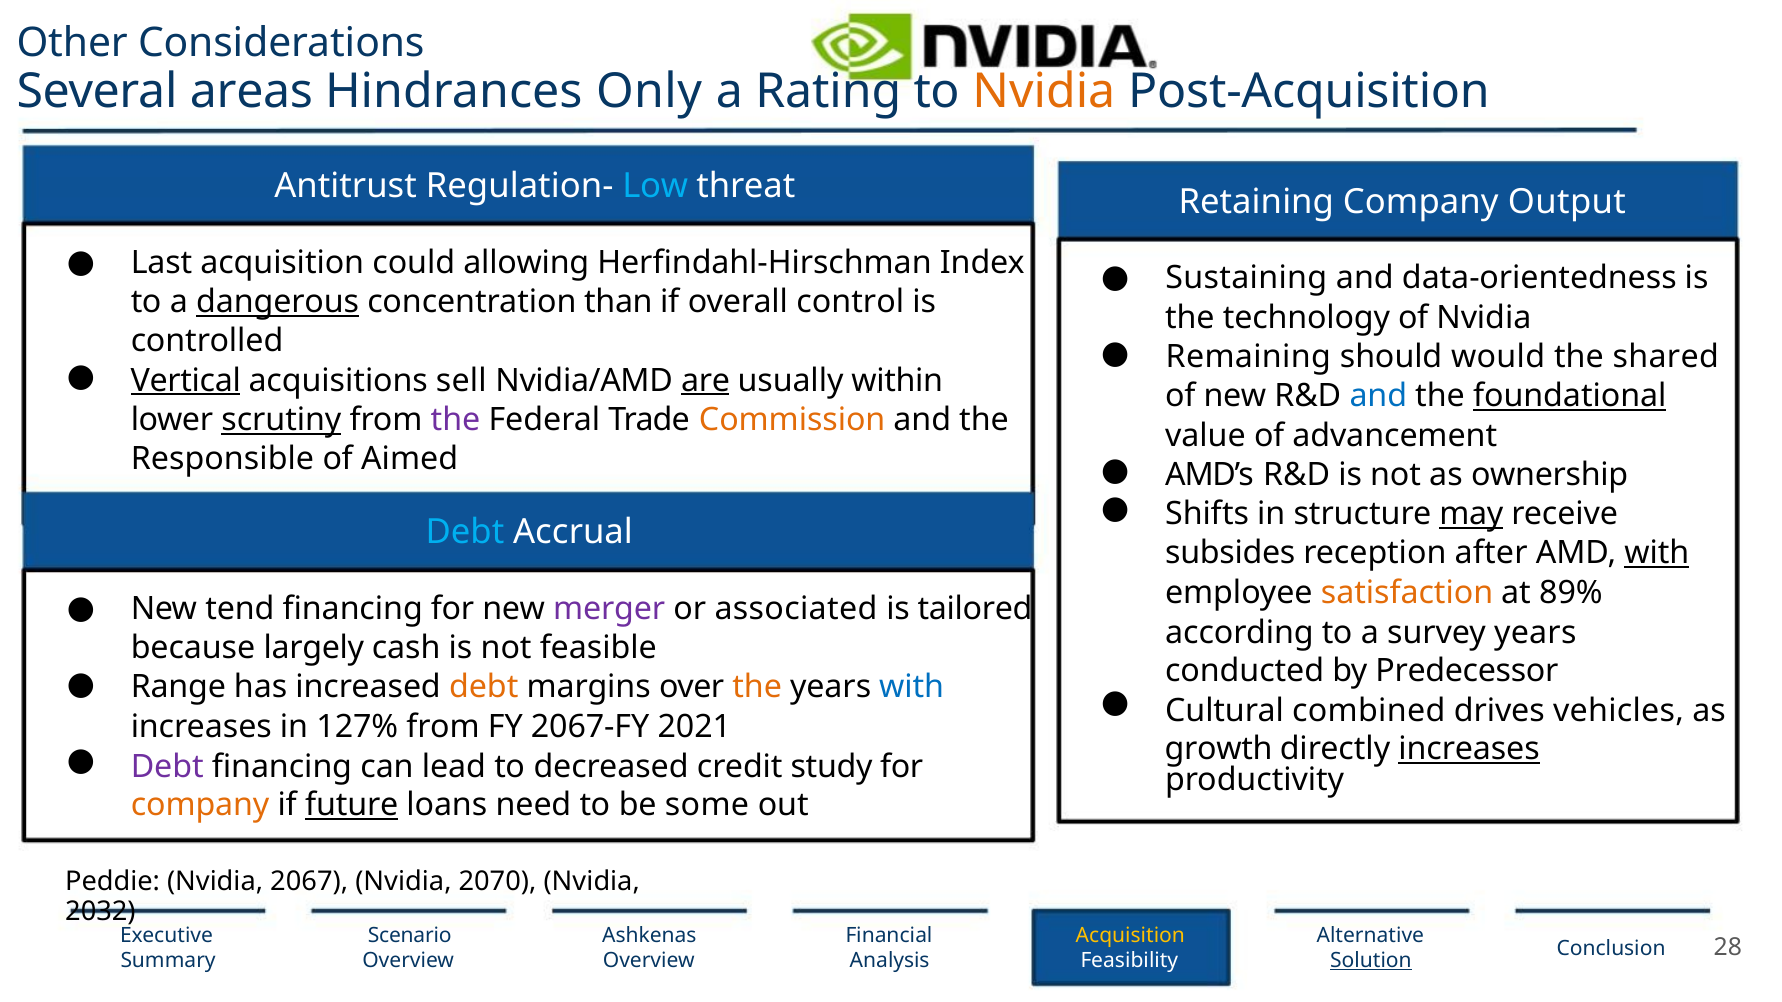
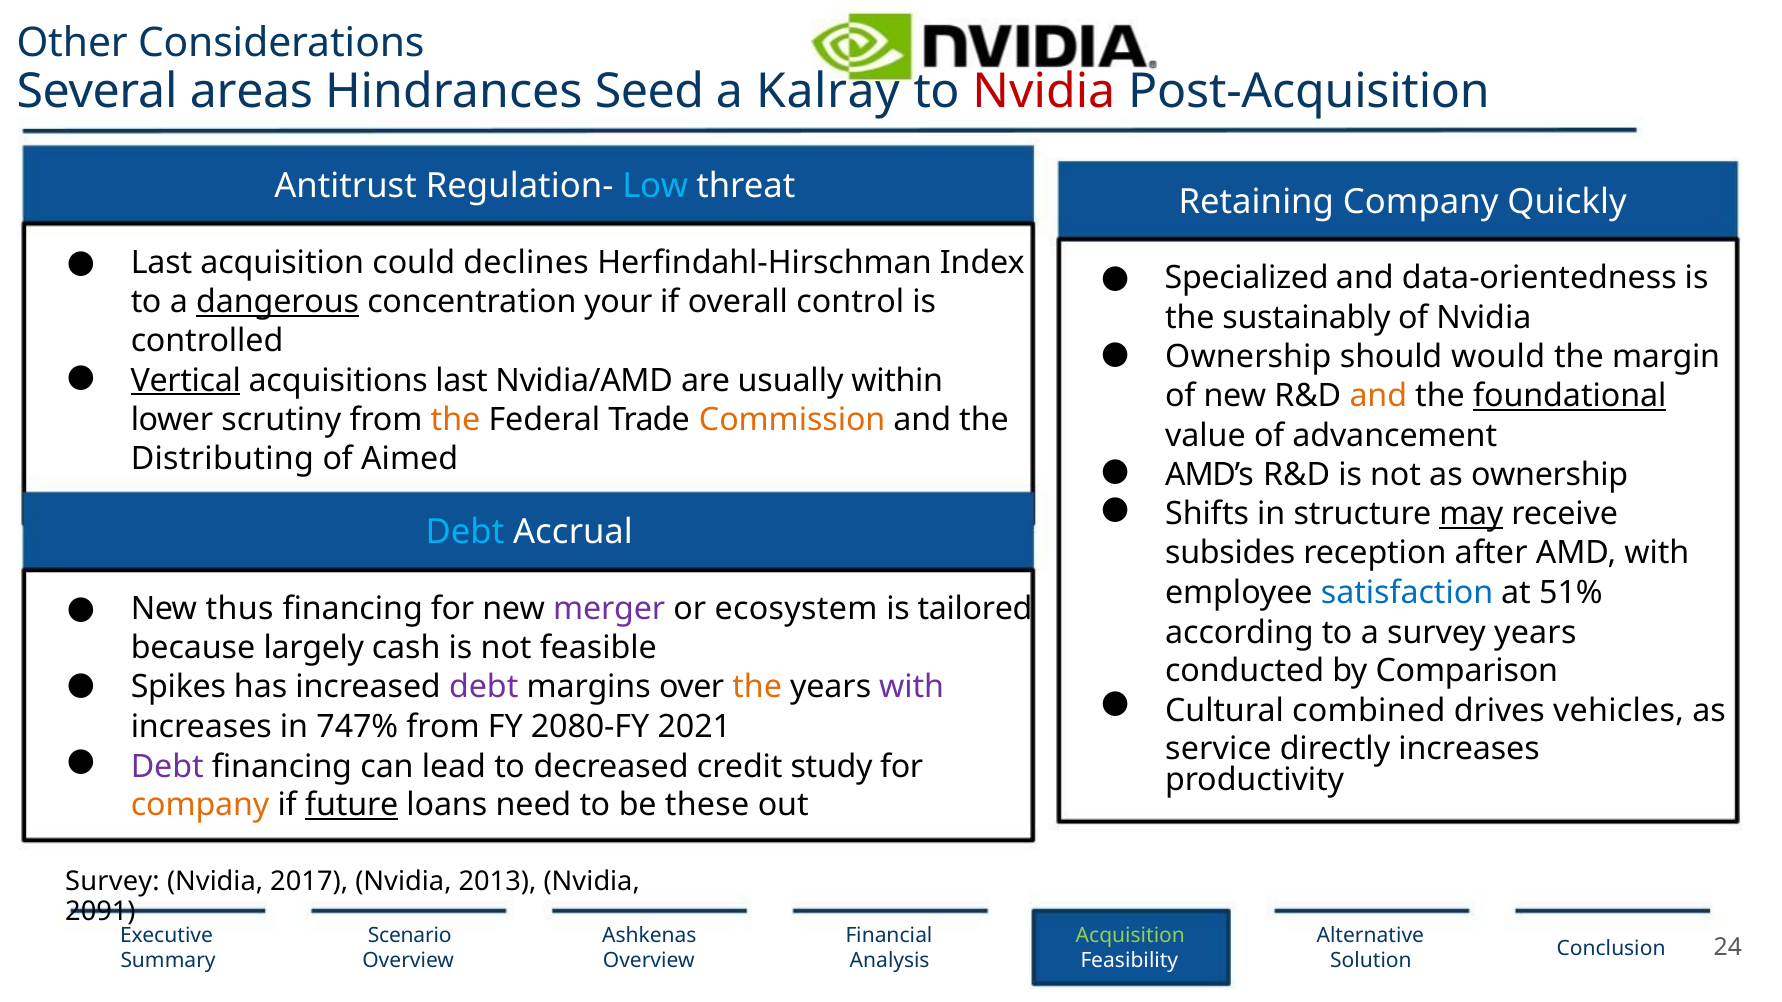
Only: Only -> Seed
Rating: Rating -> Kalray
Nvidia at (1044, 91) colour: orange -> red
Output: Output -> Quickly
allowing: allowing -> declines
Sustaining: Sustaining -> Specialized
than: than -> your
technology: technology -> sustainably
Remaining at (1248, 357): Remaining -> Ownership
shared: shared -> margin
acquisitions sell: sell -> last
are underline: present -> none
and at (1378, 396) colour: blue -> orange
scrutiny underline: present -> none
the at (455, 420) colour: purple -> orange
Responsible: Responsible -> Distributing
with at (1657, 553) underline: present -> none
satisfaction colour: orange -> blue
89%: 89% -> 51%
tend: tend -> thus
associated: associated -> ecosystem
Predecessor: Predecessor -> Comparison
Range: Range -> Spikes
debt at (484, 687) colour: orange -> purple
with at (912, 687) colour: blue -> purple
127%: 127% -> 747%
2067-FY: 2067-FY -> 2080-FY
growth: growth -> service
increases at (1469, 750) underline: present -> none
some: some -> these
Peddie at (113, 882): Peddie -> Survey
2067: 2067 -> 2017
2070: 2070 -> 2013
2032: 2032 -> 2091
Acquisition at (1130, 936) colour: yellow -> light green
28: 28 -> 24
Solution underline: present -> none
